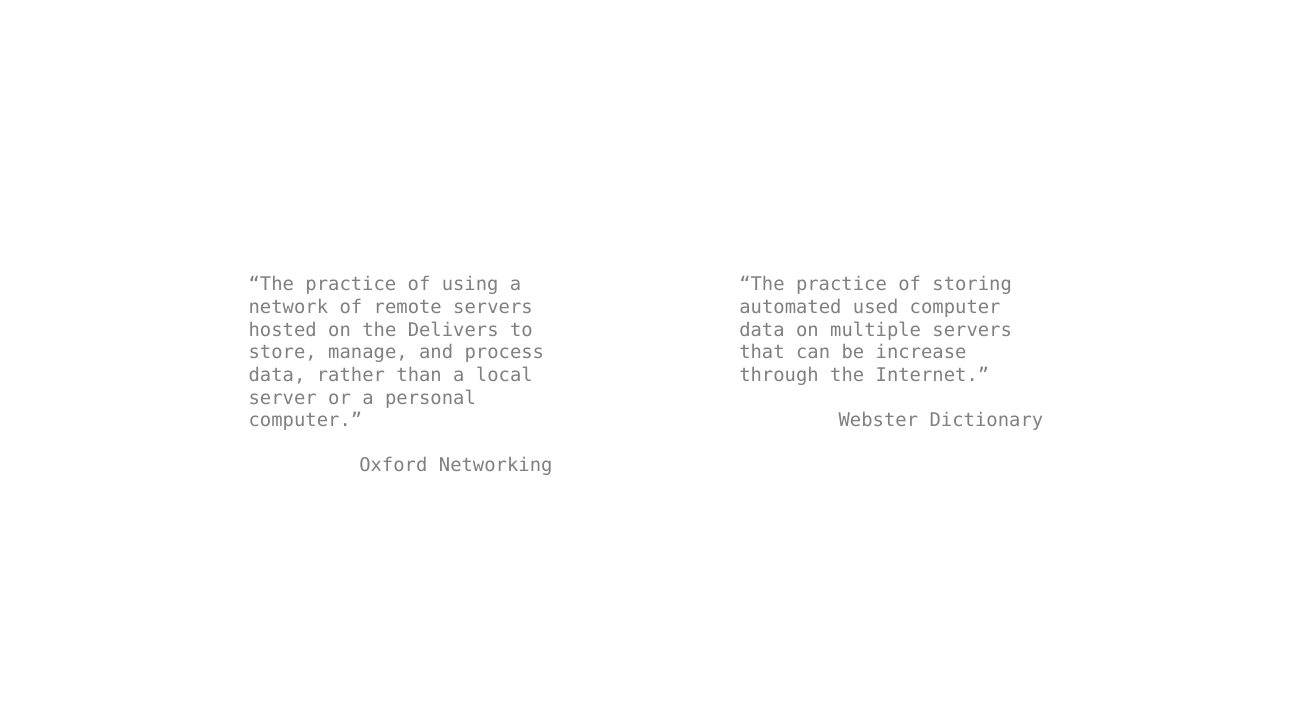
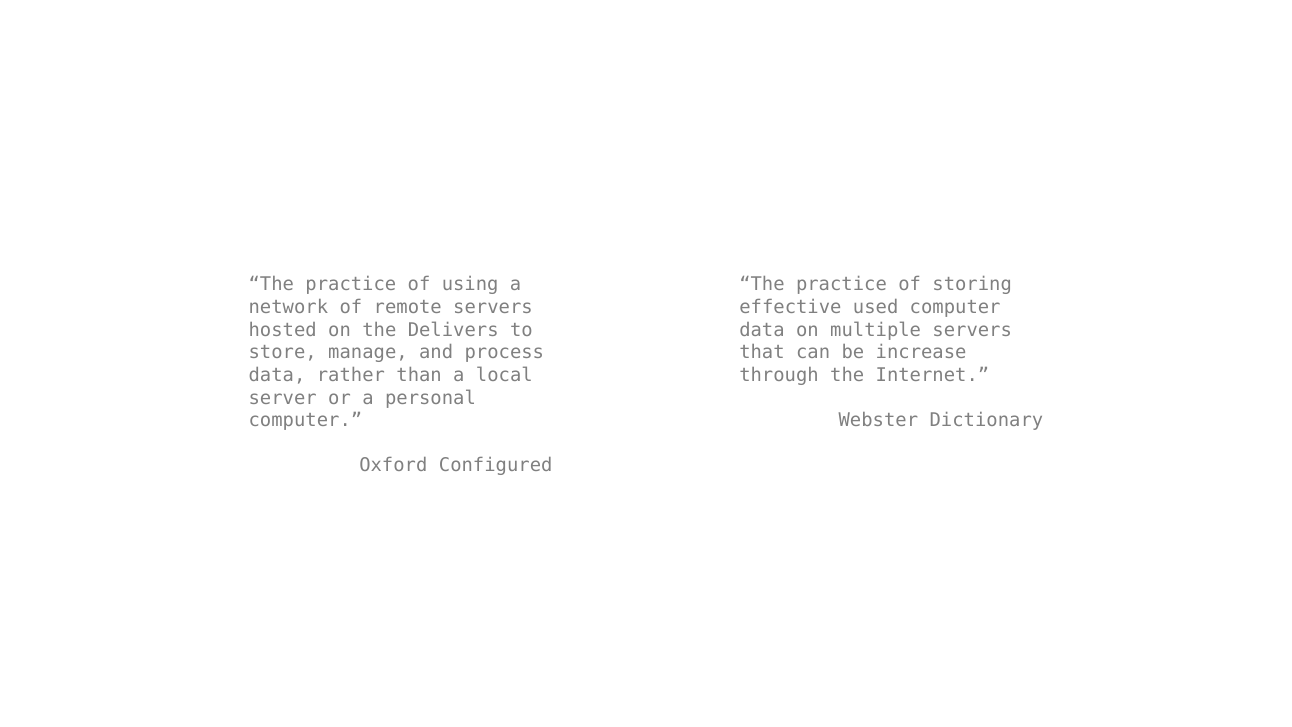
automated: automated -> effective
Networking: Networking -> Configured
